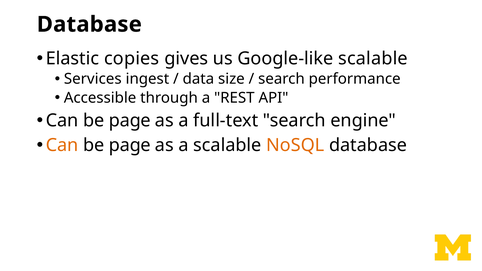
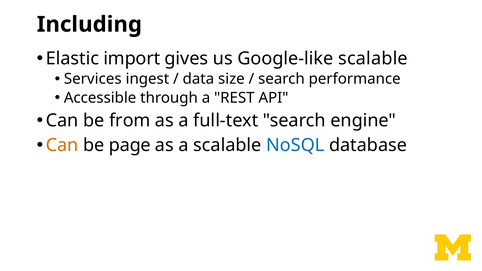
Database at (89, 24): Database -> Including
copies: copies -> import
page at (130, 121): page -> from
NoSQL colour: orange -> blue
